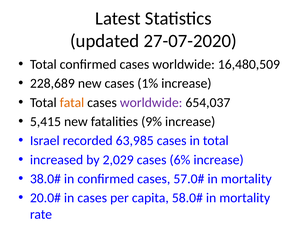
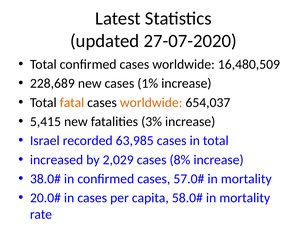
worldwide at (151, 103) colour: purple -> orange
9%: 9% -> 3%
6%: 6% -> 8%
